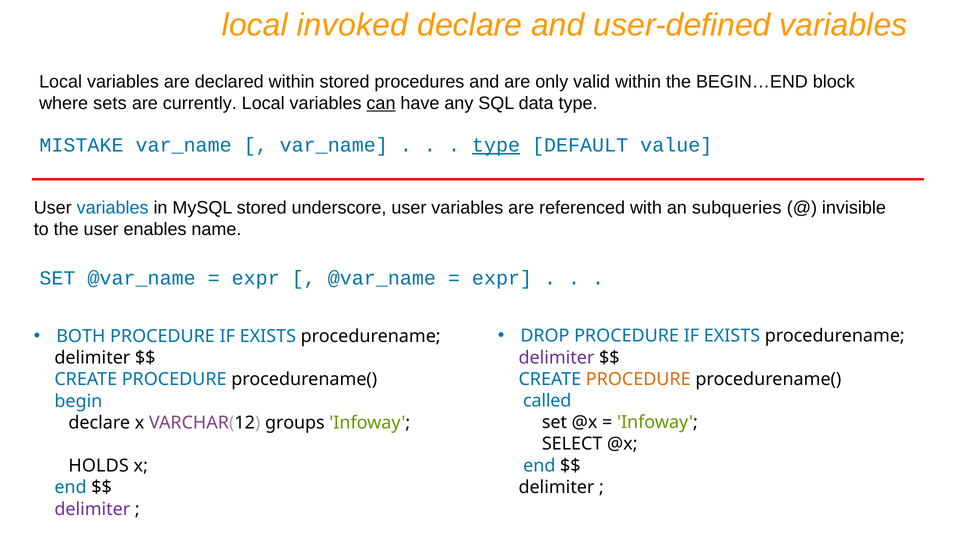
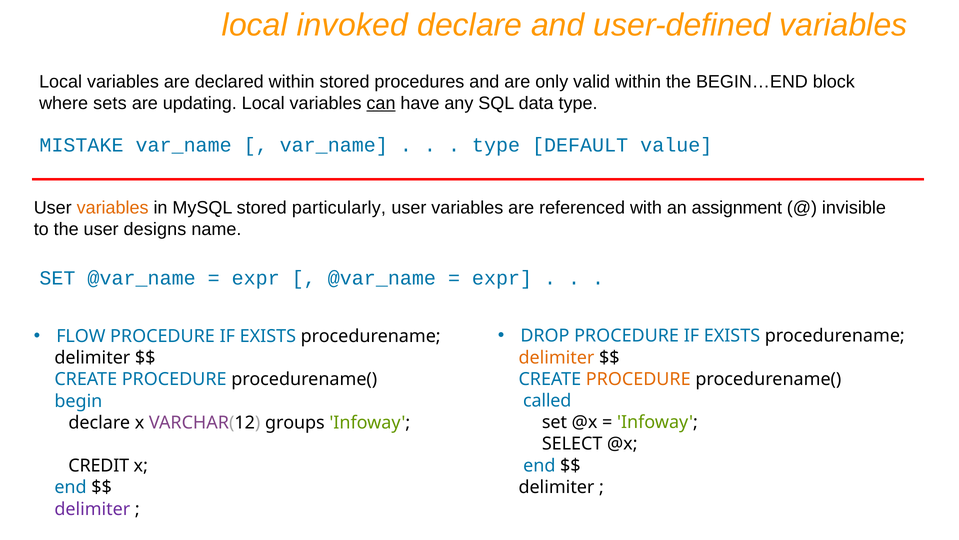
currently: currently -> updating
type at (496, 145) underline: present -> none
variables at (113, 207) colour: blue -> orange
underscore: underscore -> particularly
subqueries: subqueries -> assignment
enables: enables -> designs
BOTH: BOTH -> FLOW
delimiter at (556, 357) colour: purple -> orange
HOLDS: HOLDS -> CREDIT
